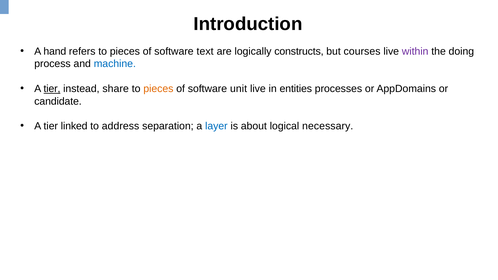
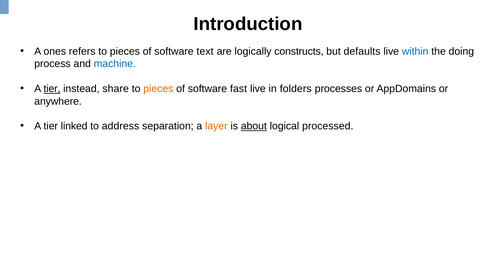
hand: hand -> ones
courses: courses -> defaults
within colour: purple -> blue
unit: unit -> fast
entities: entities -> folders
candidate: candidate -> anywhere
layer colour: blue -> orange
about underline: none -> present
necessary: necessary -> processed
